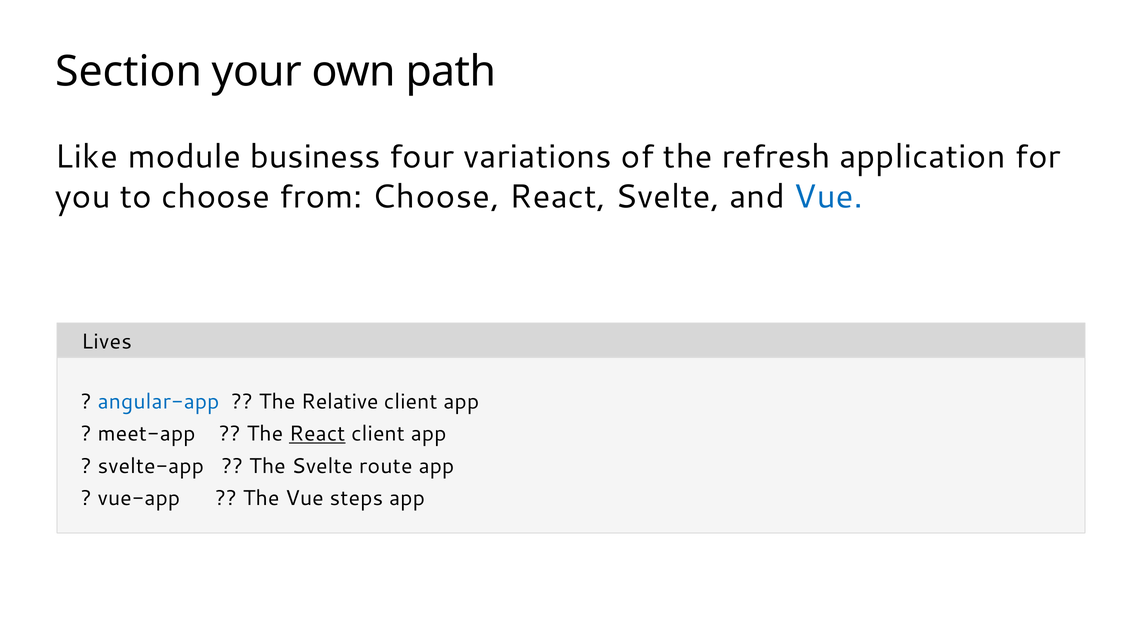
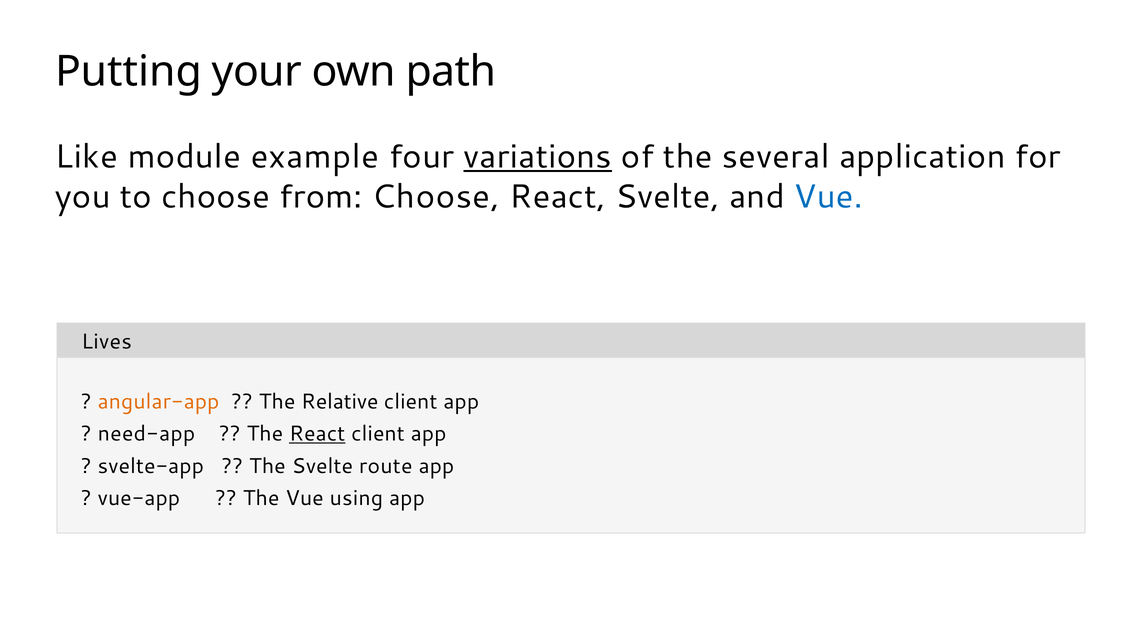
Section: Section -> Putting
business: business -> example
variations underline: none -> present
refresh: refresh -> several
angular-app colour: blue -> orange
meet-app: meet-app -> need-app
steps: steps -> using
